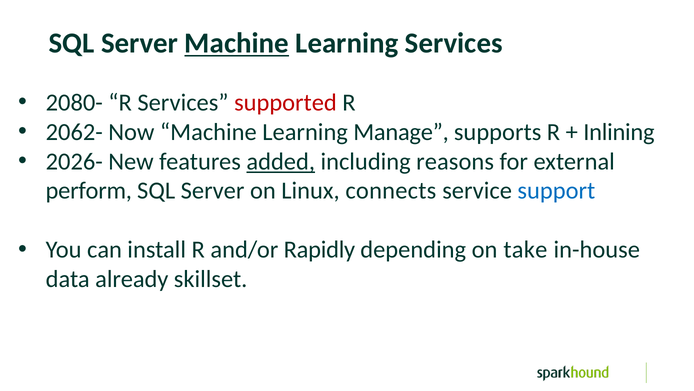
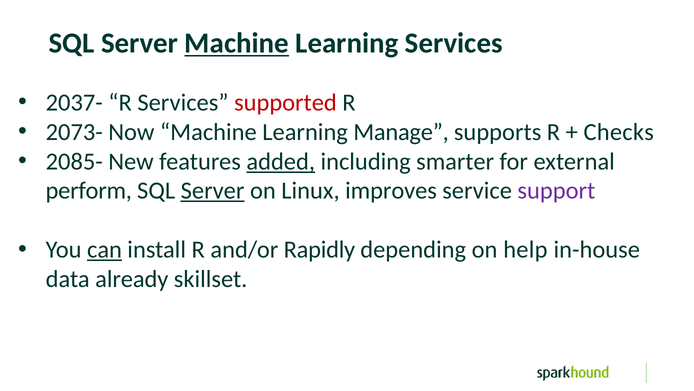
2080-: 2080- -> 2037-
2062-: 2062- -> 2073-
Inlining: Inlining -> Checks
2026-: 2026- -> 2085-
reasons: reasons -> smarter
Server at (213, 191) underline: none -> present
connects: connects -> improves
support colour: blue -> purple
can underline: none -> present
take: take -> help
